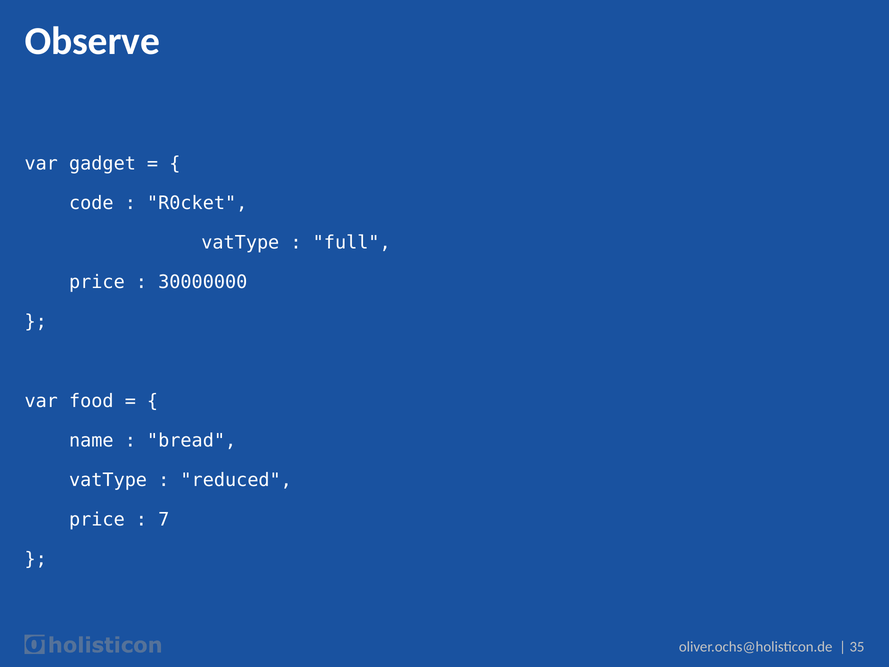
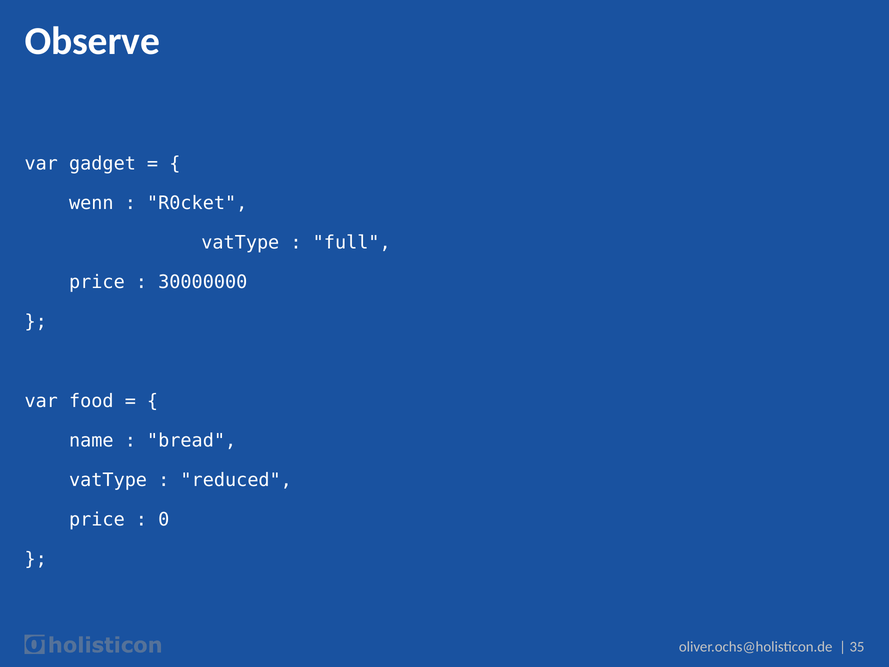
code: code -> wenn
7: 7 -> 0
